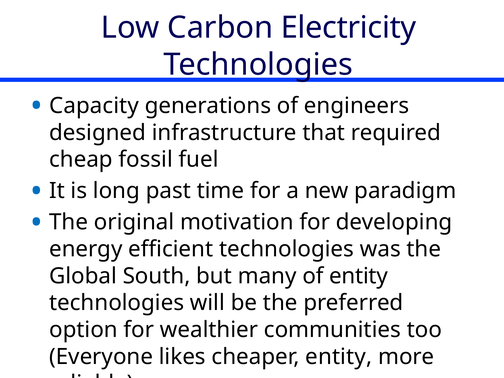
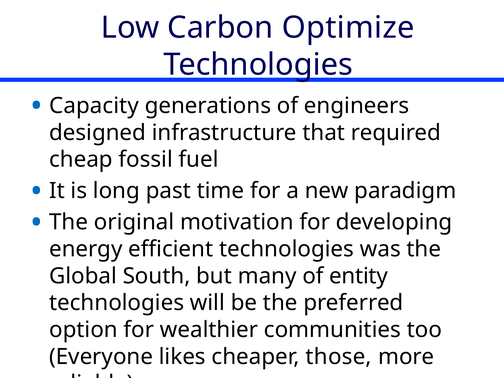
Electricity: Electricity -> Optimize
cheaper entity: entity -> those
